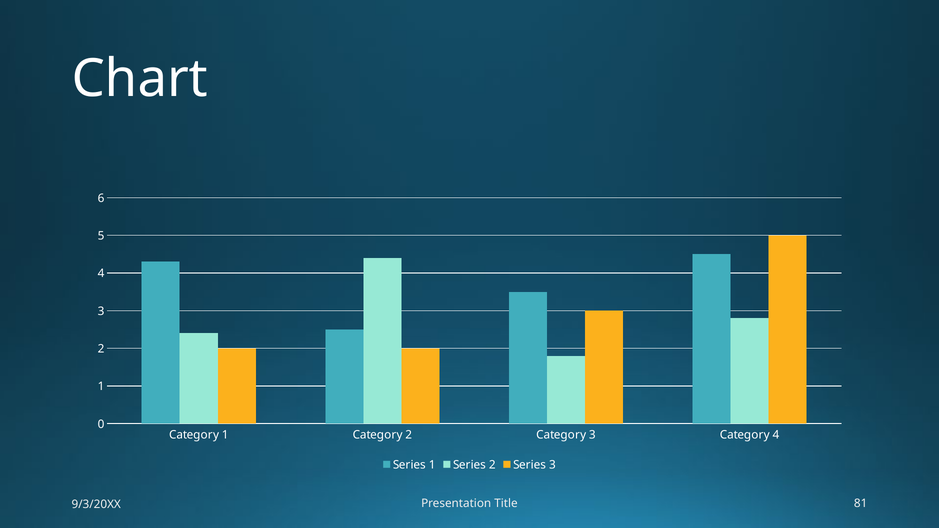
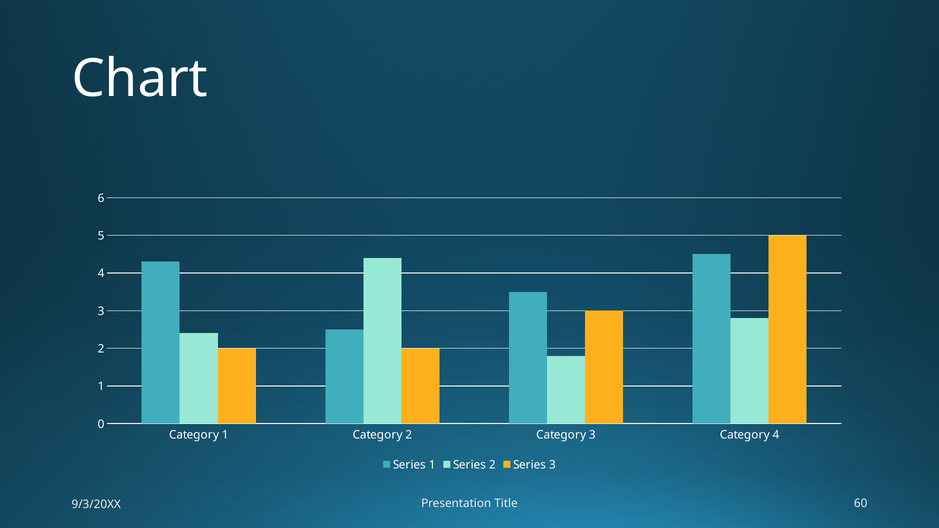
81: 81 -> 60
